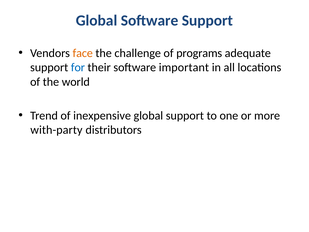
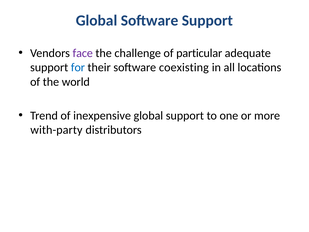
face colour: orange -> purple
programs: programs -> particular
important: important -> coexisting
